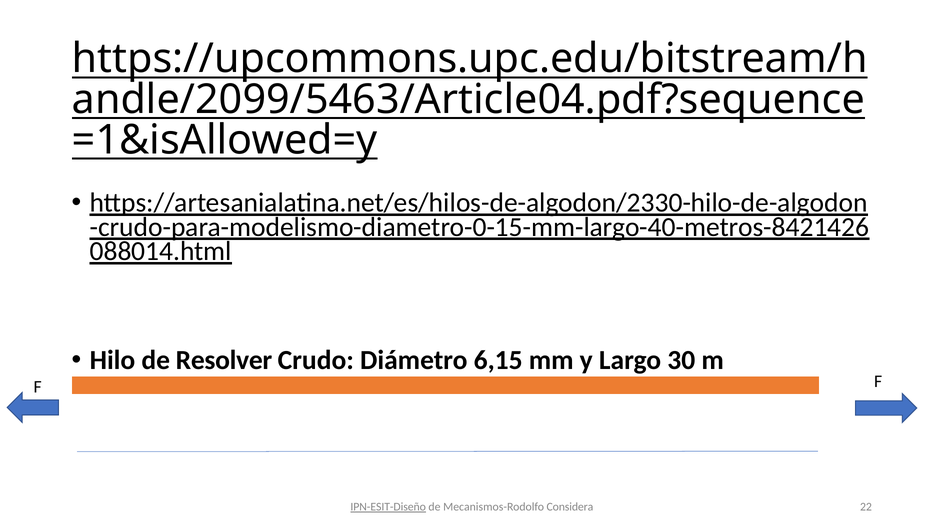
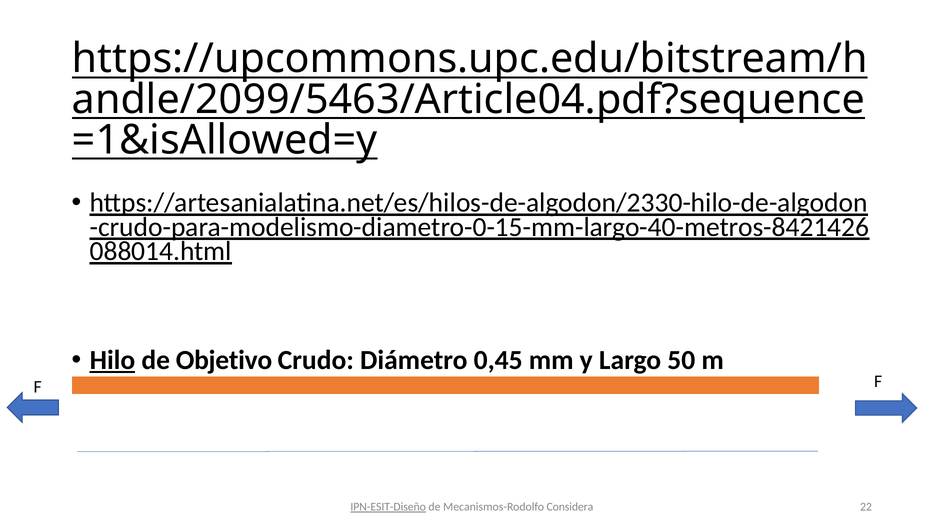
Hilo underline: none -> present
Resolver: Resolver -> Objetivo
6,15: 6,15 -> 0,45
30: 30 -> 50
